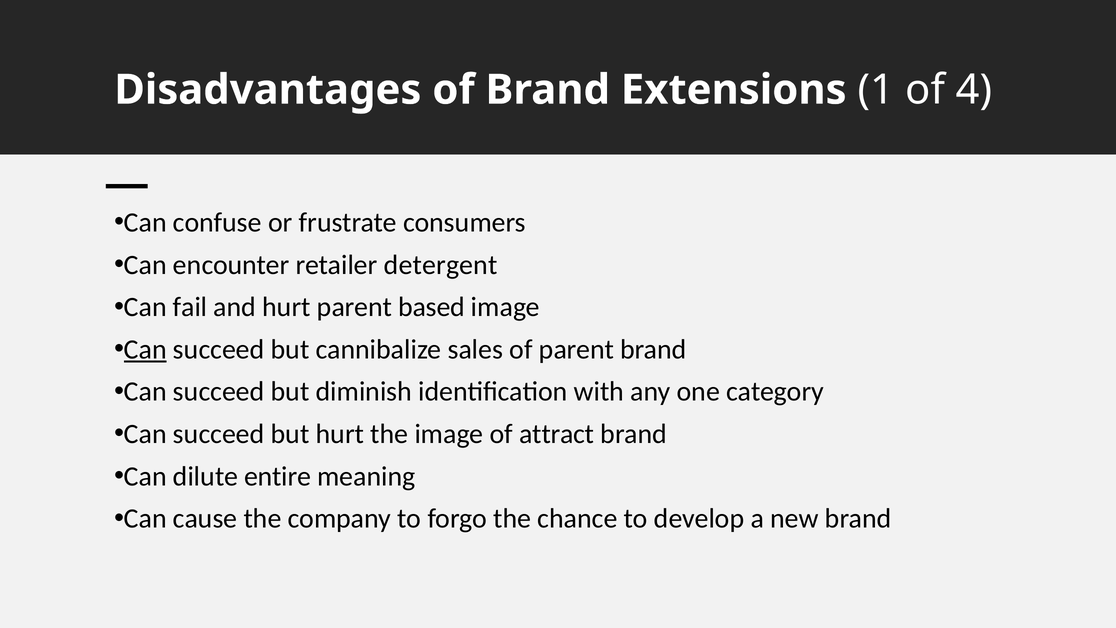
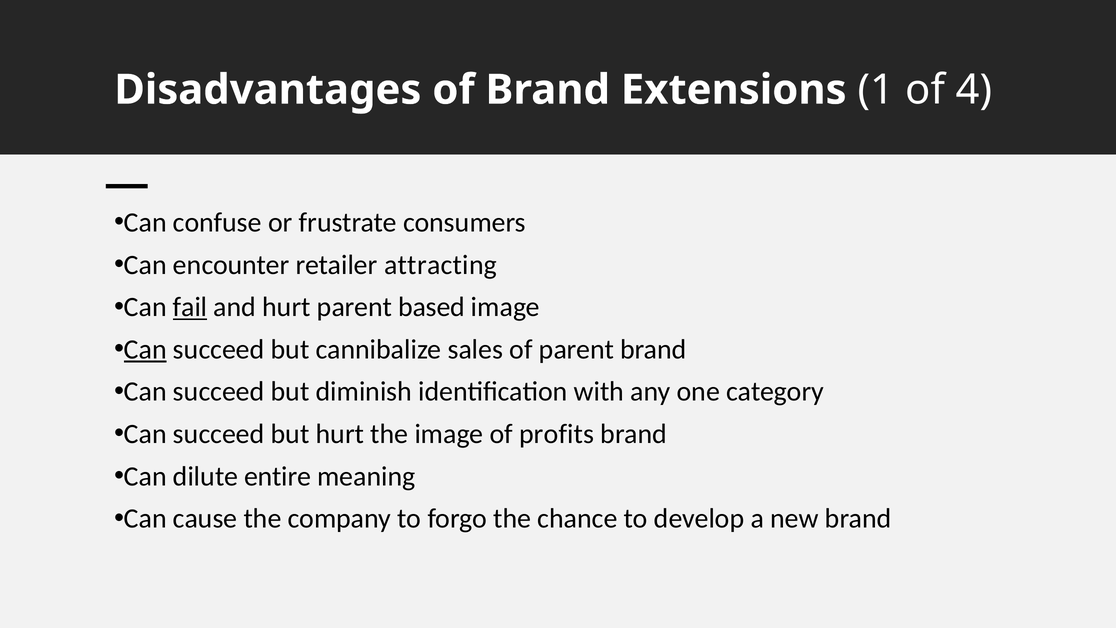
detergent: detergent -> attracting
fail underline: none -> present
attract: attract -> profits
